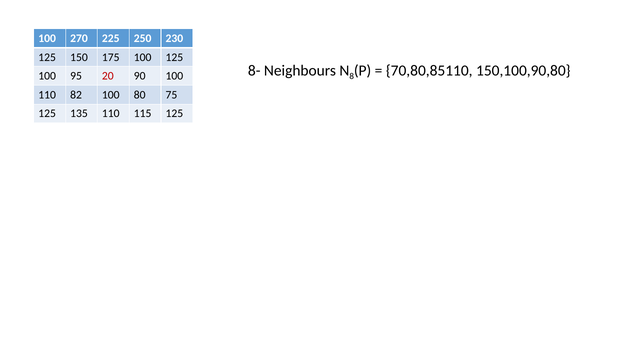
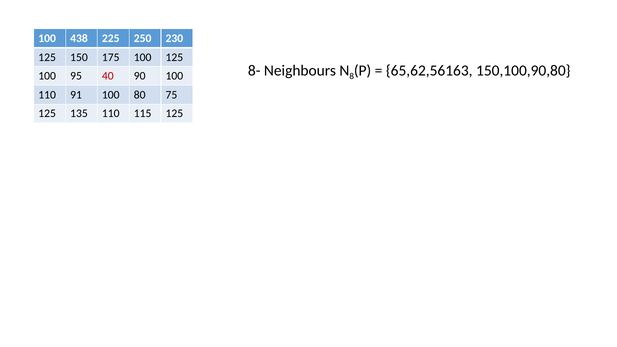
270: 270 -> 438
70,80,85110: 70,80,85110 -> 65,62,56163
20: 20 -> 40
82: 82 -> 91
